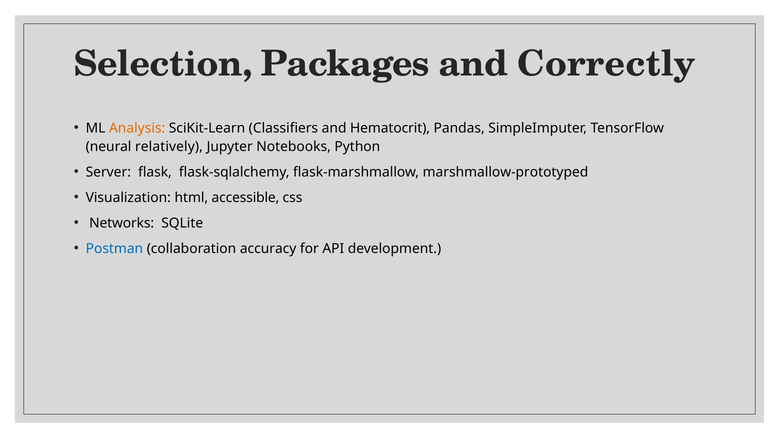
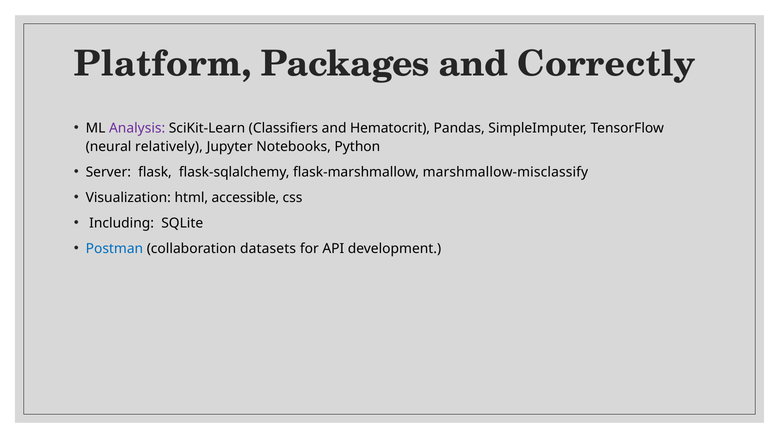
Selection: Selection -> Platform
Analysis colour: orange -> purple
marshmallow-prototyped: marshmallow-prototyped -> marshmallow-misclassify
Networks: Networks -> Including
accuracy: accuracy -> datasets
